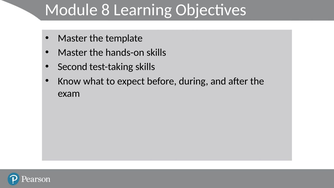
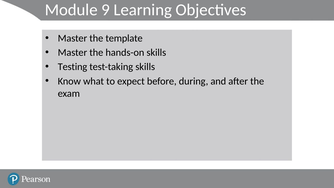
8: 8 -> 9
Second: Second -> Testing
